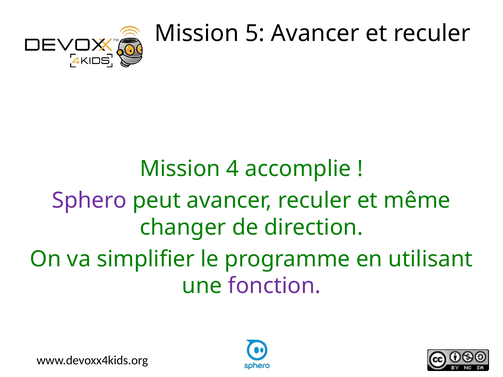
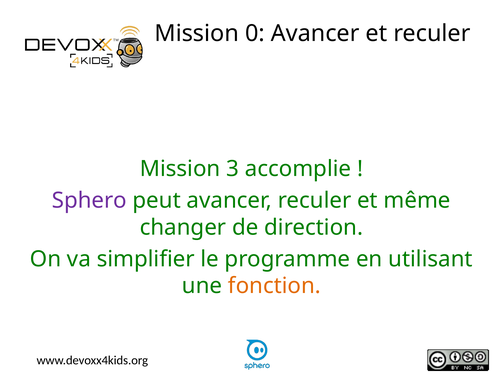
5: 5 -> 0
4: 4 -> 3
fonction colour: purple -> orange
